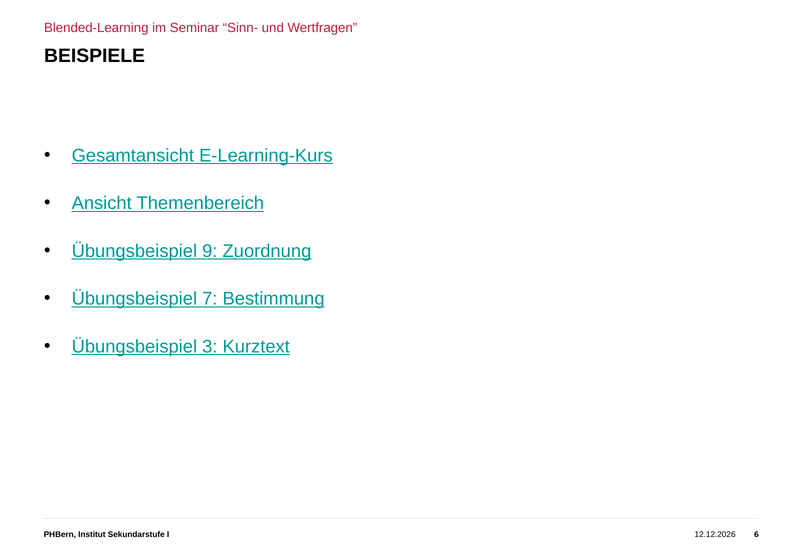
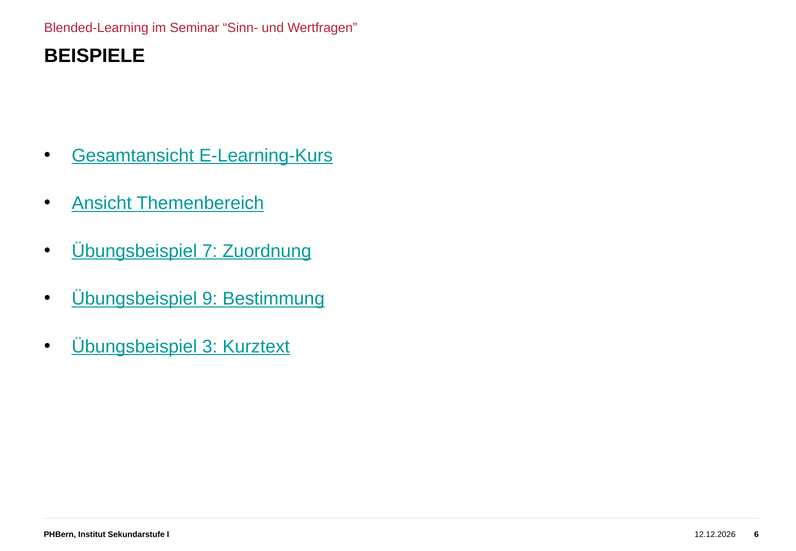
9: 9 -> 7
7: 7 -> 9
